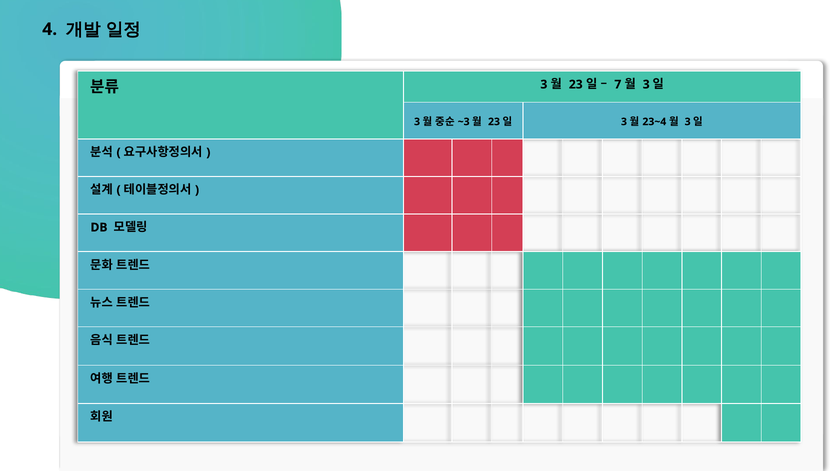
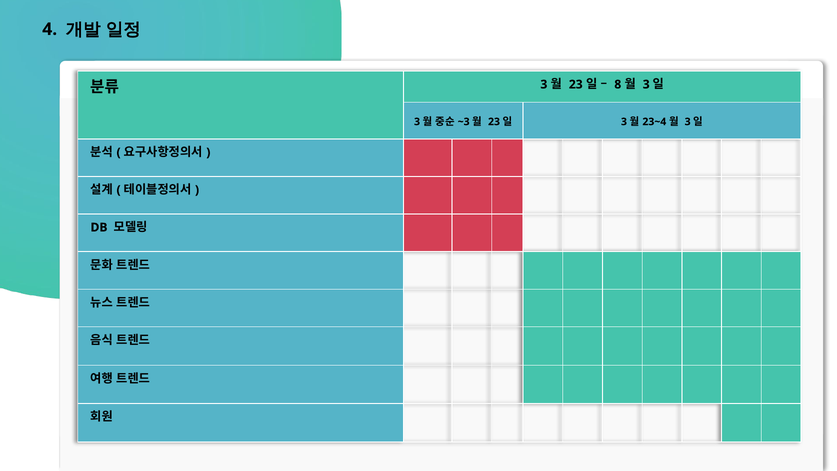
7: 7 -> 8
